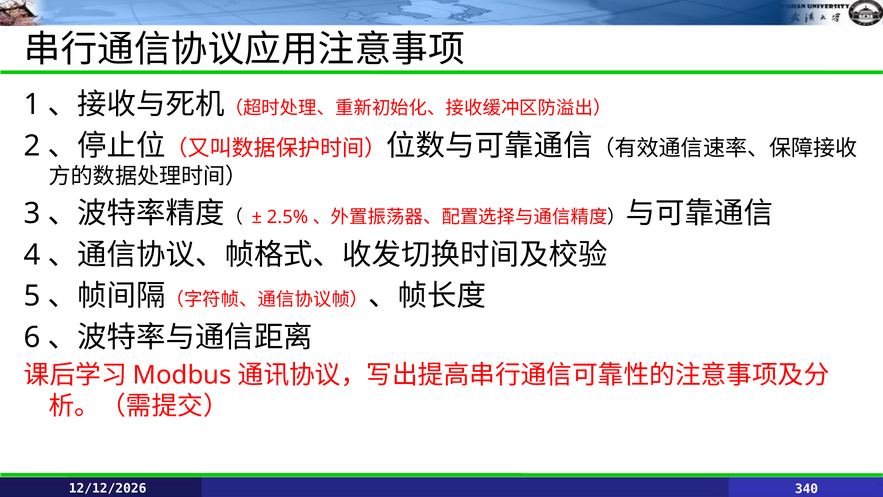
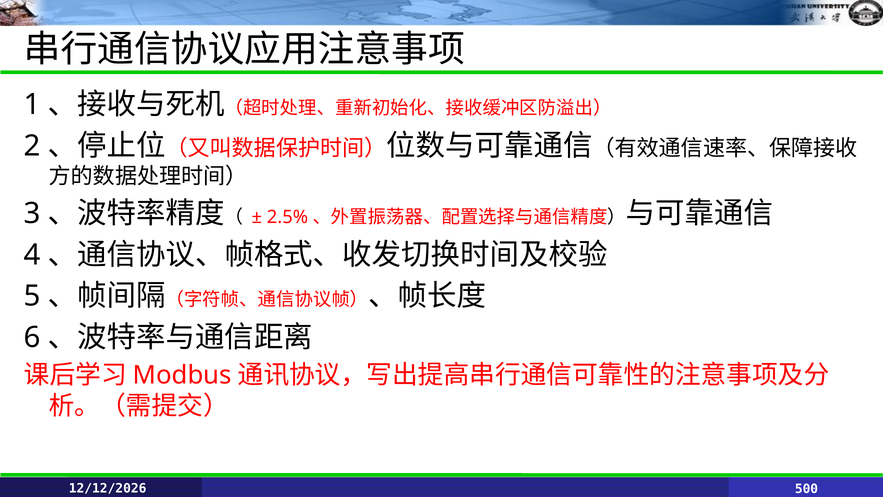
340: 340 -> 500
